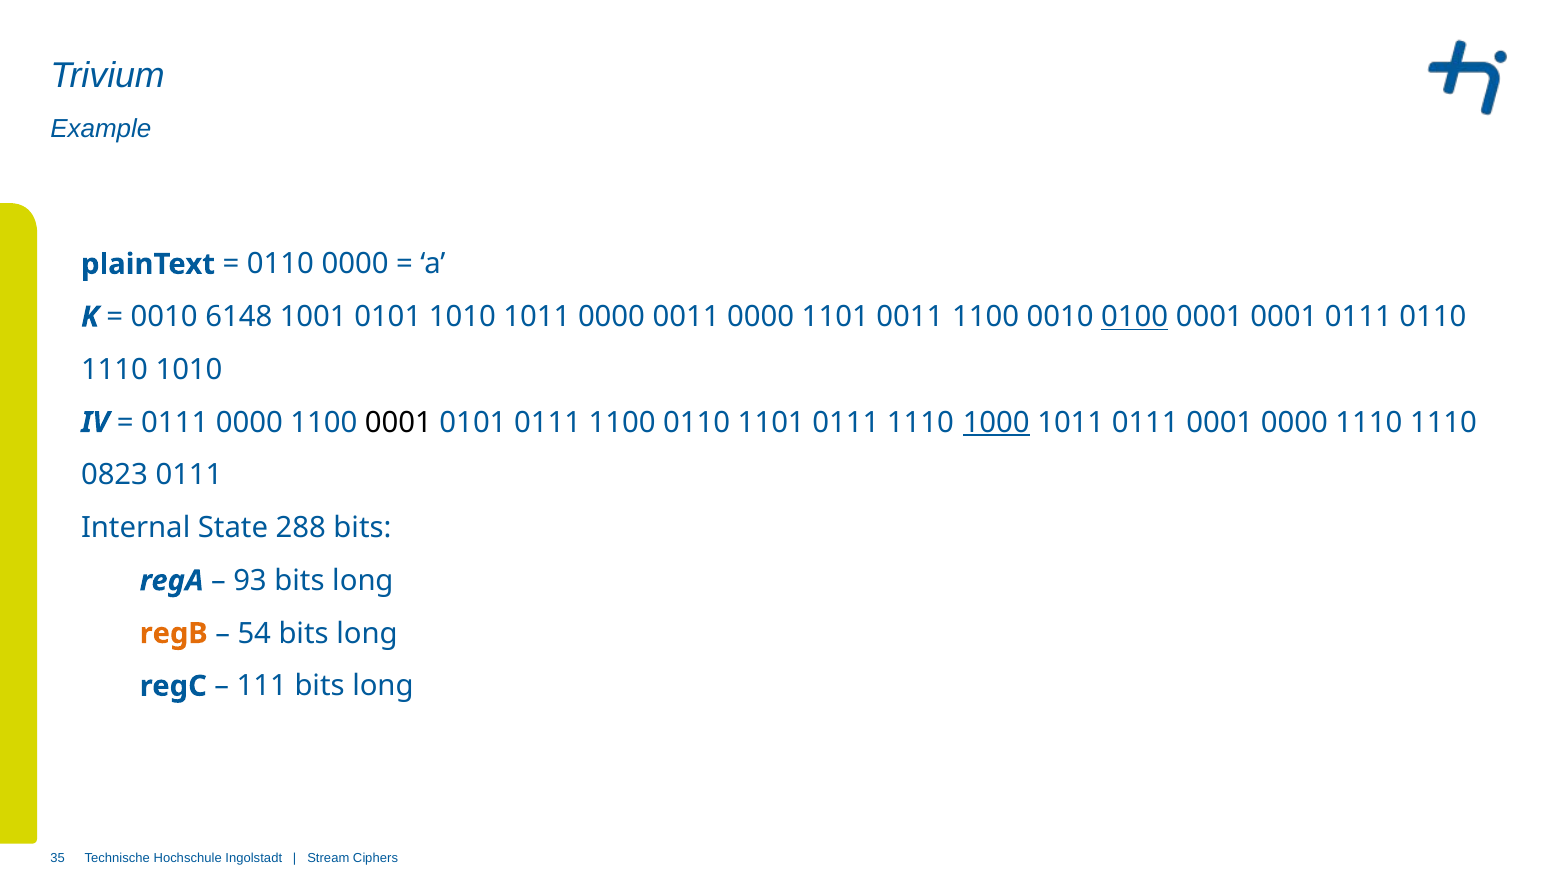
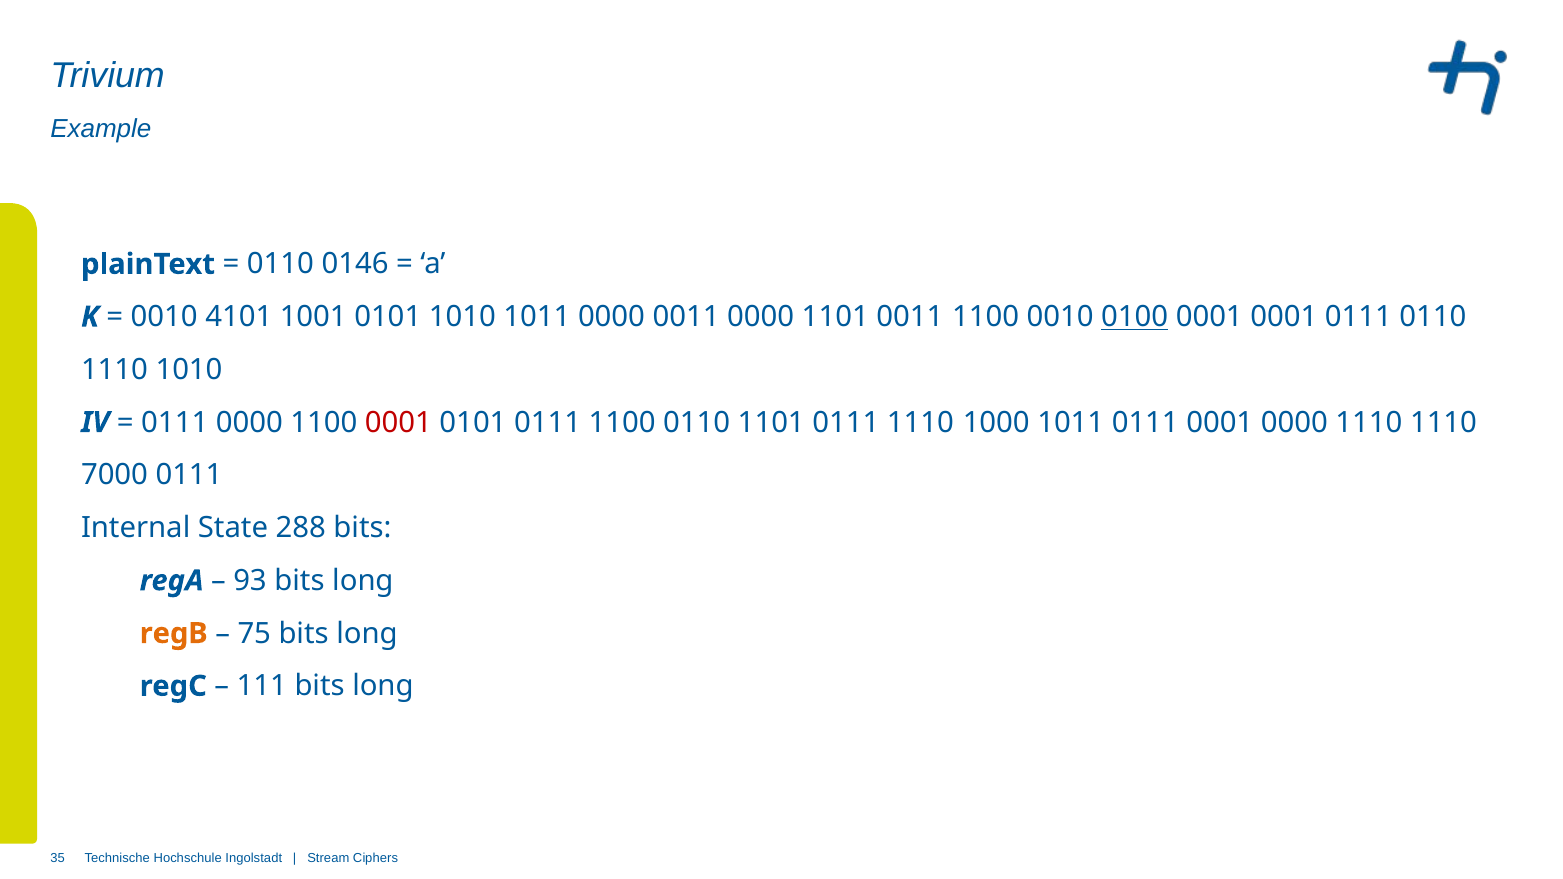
0110 0000: 0000 -> 0146
6148: 6148 -> 4101
0001 at (398, 422) colour: black -> red
1000 underline: present -> none
0823: 0823 -> 7000
54: 54 -> 75
